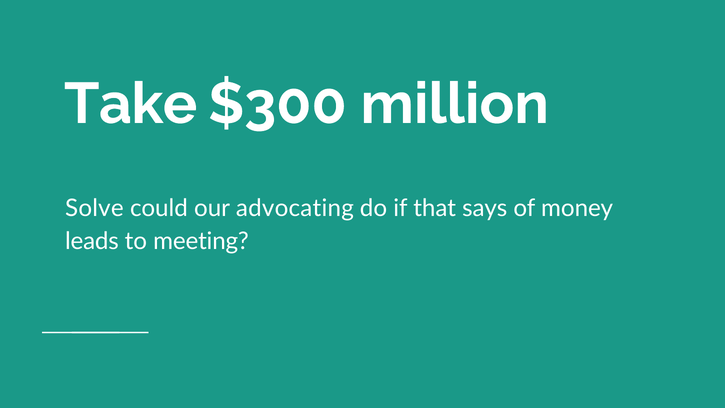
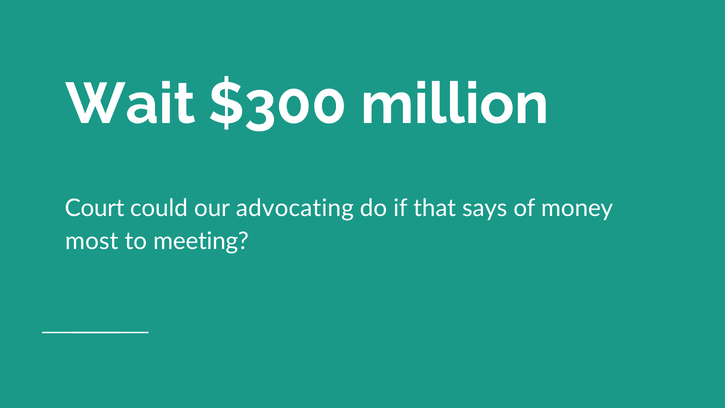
Take: Take -> Wait
Solve: Solve -> Court
leads: leads -> most
